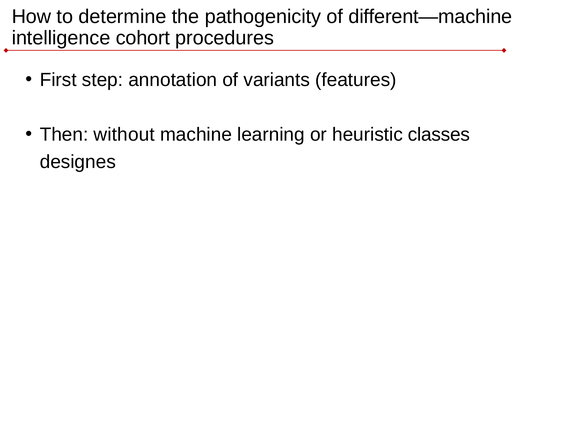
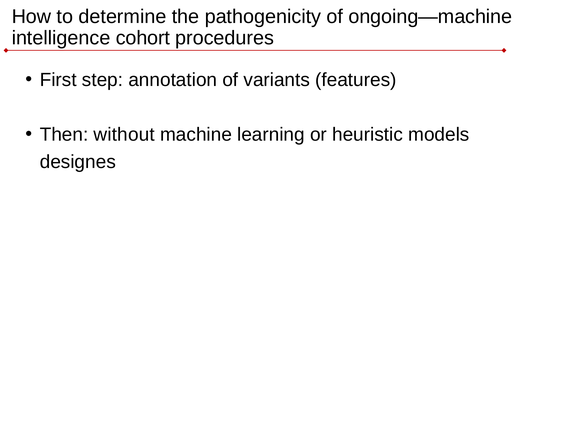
different—machine: different—machine -> ongoing—machine
classes: classes -> models
